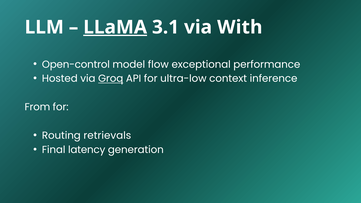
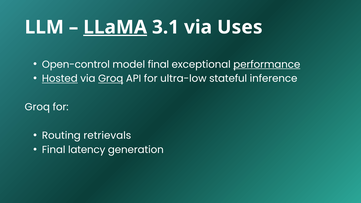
With: With -> Uses
model flow: flow -> final
performance underline: none -> present
Hosted underline: none -> present
context: context -> stateful
From at (37, 107): From -> Groq
